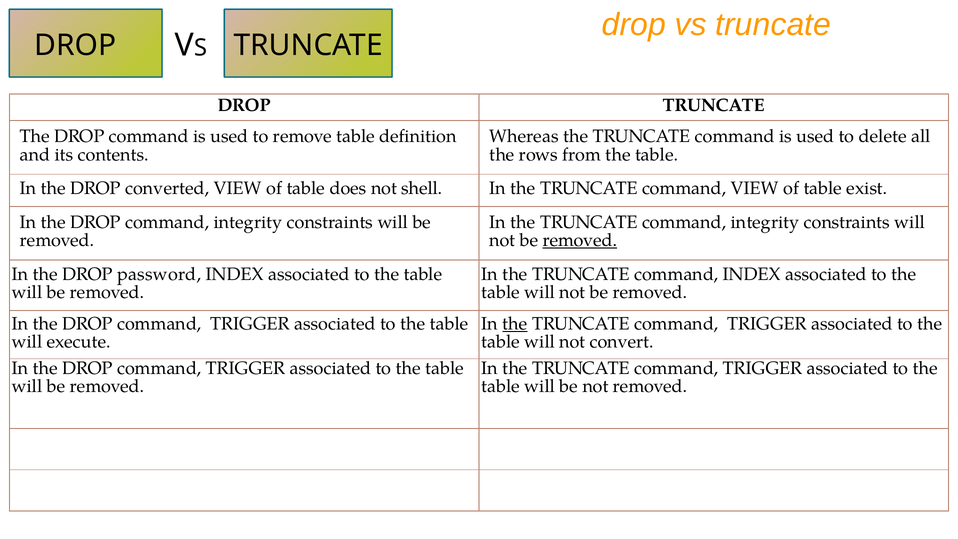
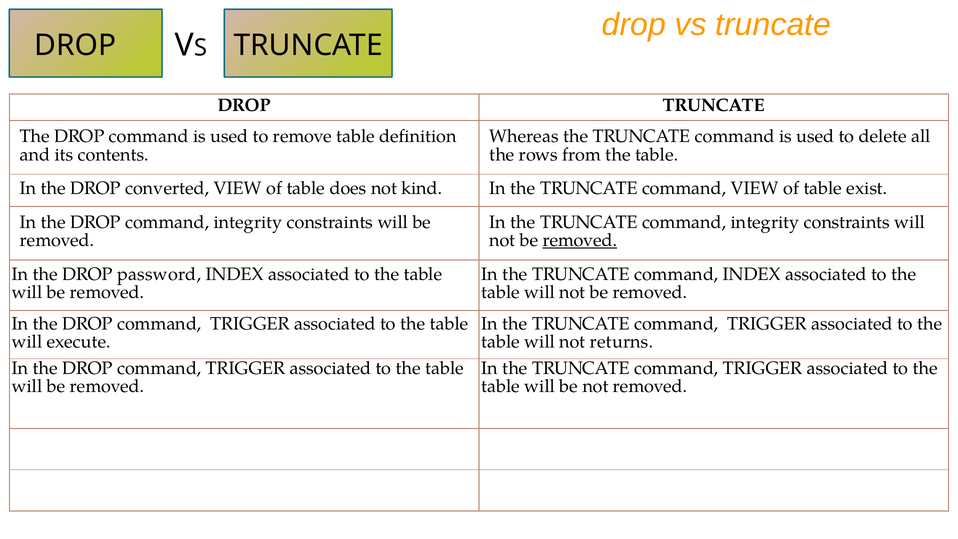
shell: shell -> kind
the at (515, 324) underline: present -> none
convert: convert -> returns
